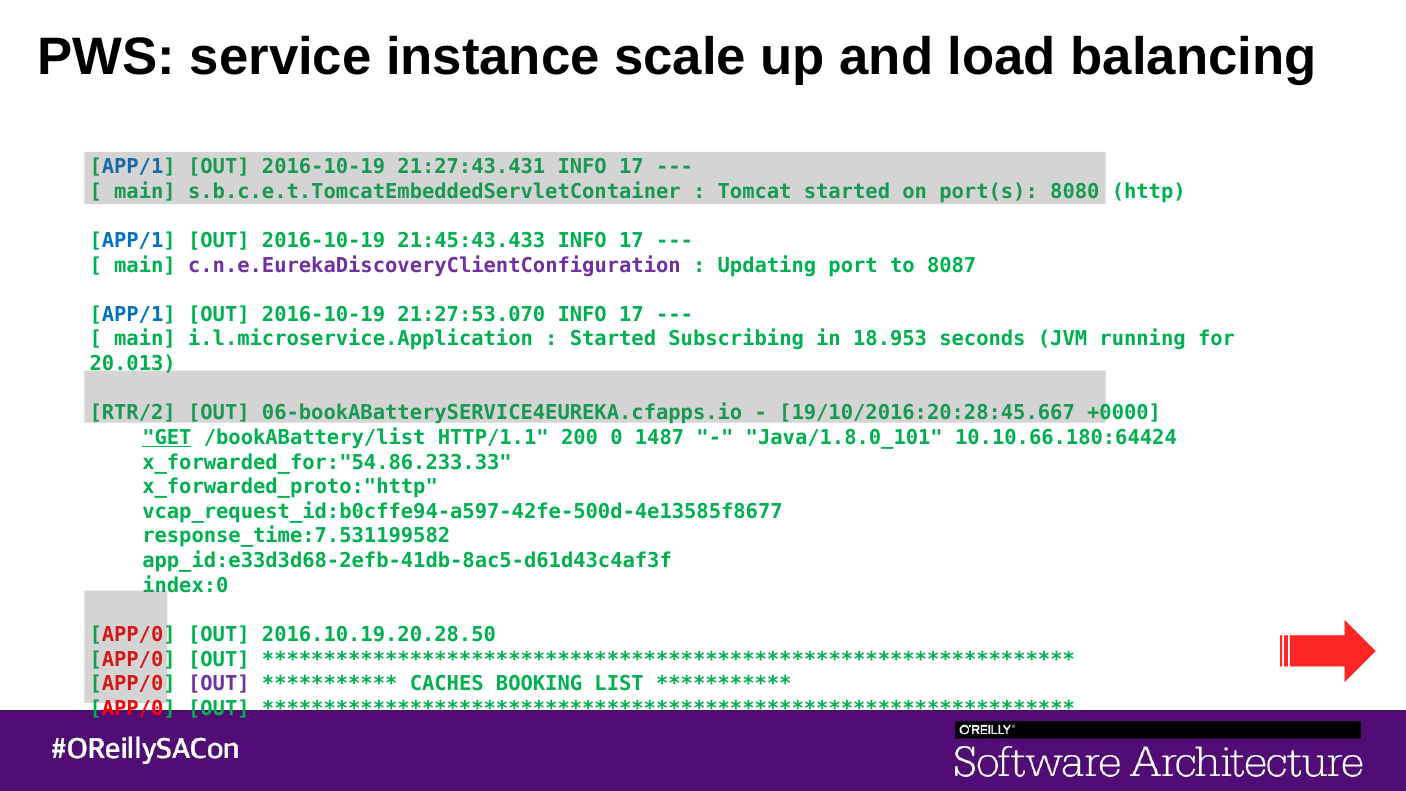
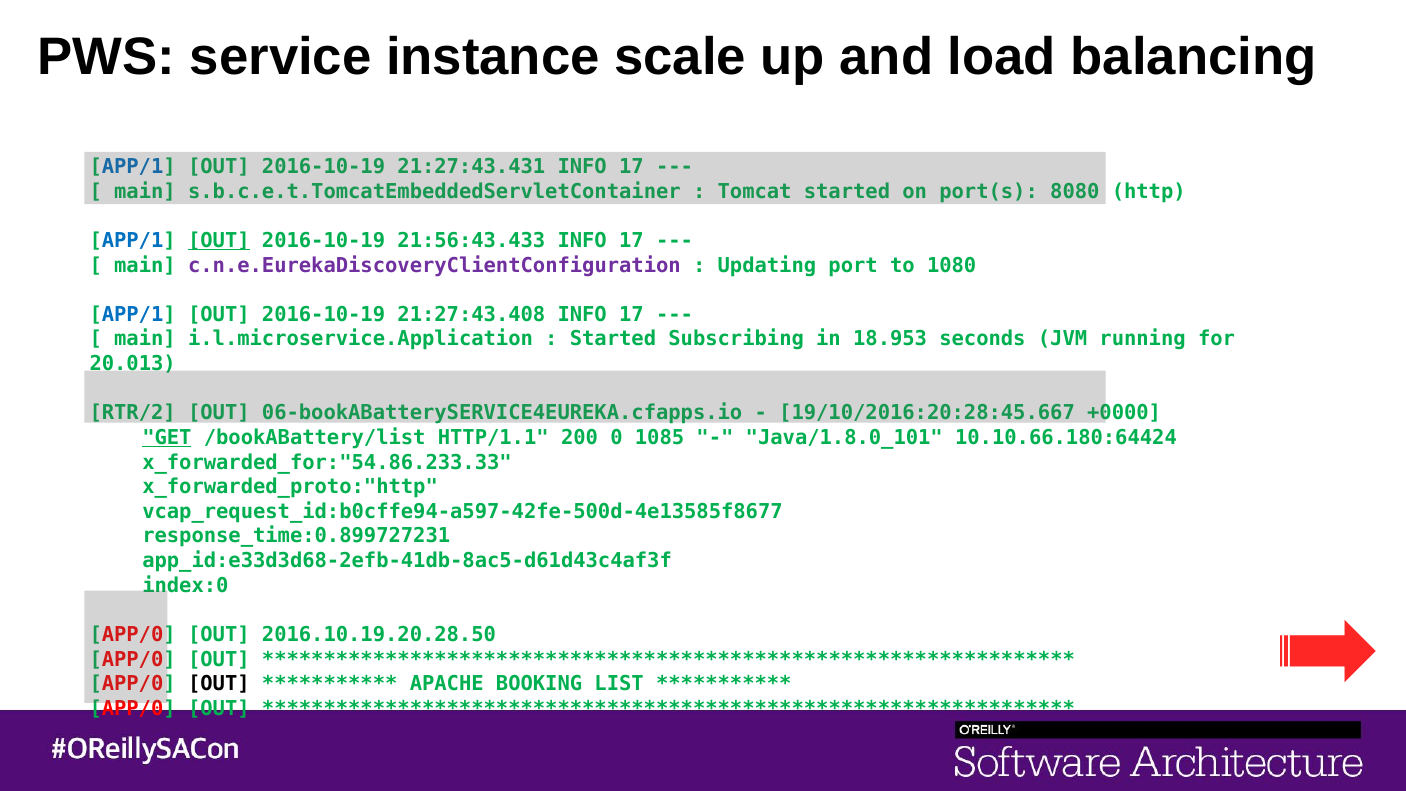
OUT at (219, 241) underline: none -> present
21:45:43.433: 21:45:43.433 -> 21:56:43.433
8087: 8087 -> 1080
21:27:53.070: 21:27:53.070 -> 21:27:43.408
1487: 1487 -> 1085
response_time:7.531199582: response_time:7.531199582 -> response_time:0.899727231
OUT at (219, 684) colour: purple -> black
CACHES: CACHES -> APACHE
